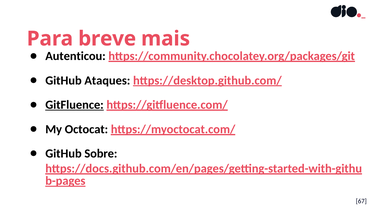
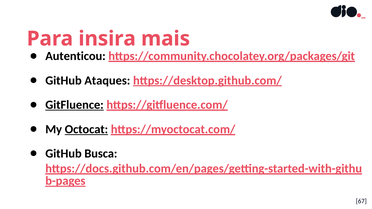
breve: breve -> insira
Octocat underline: none -> present
Sobre: Sobre -> Busca
